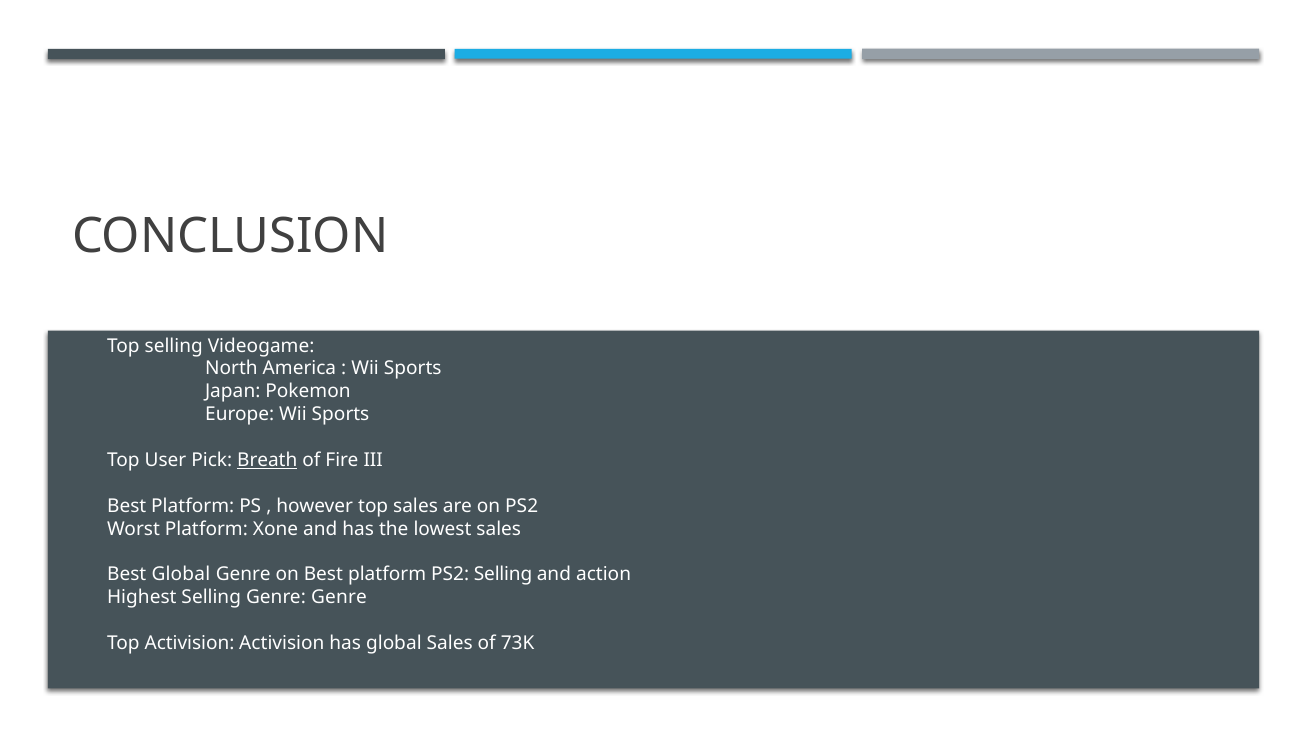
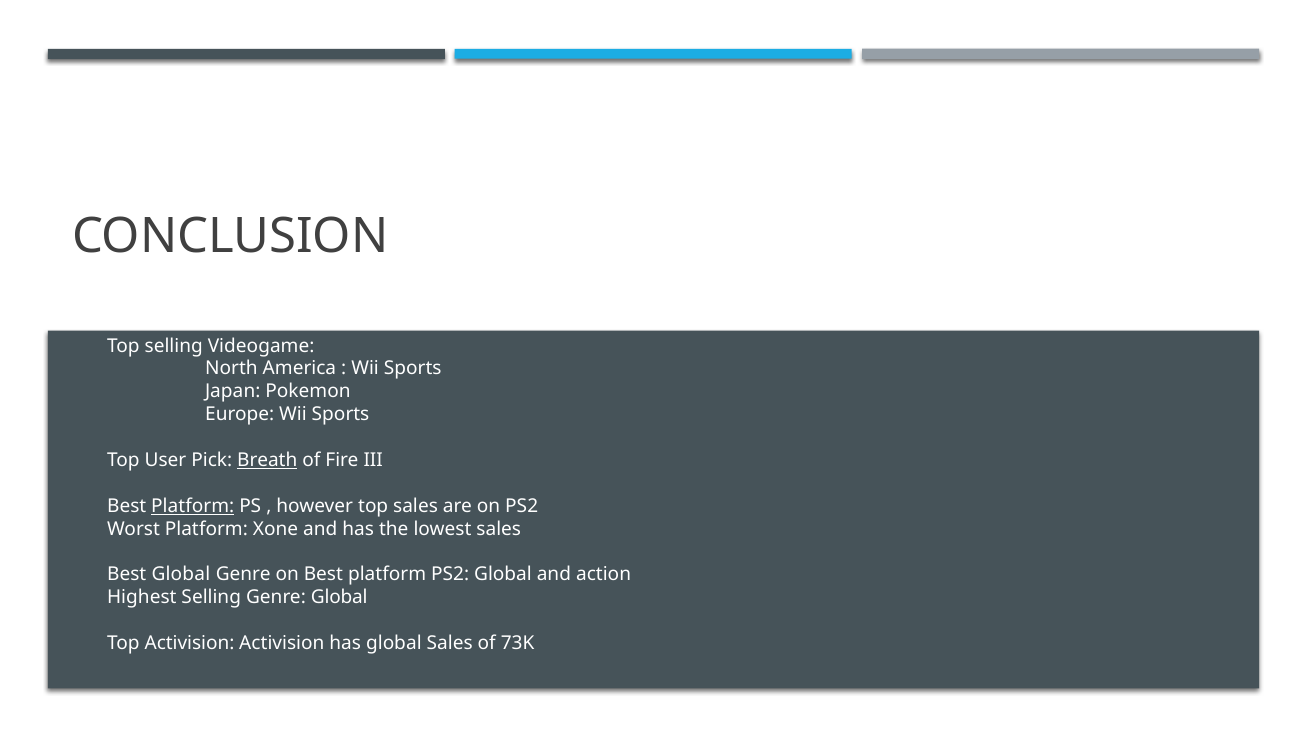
Platform at (193, 506) underline: none -> present
PS2 Selling: Selling -> Global
Genre Genre: Genre -> Global
